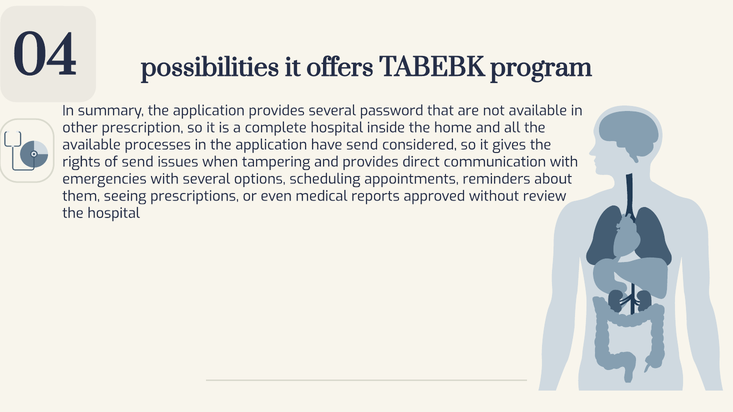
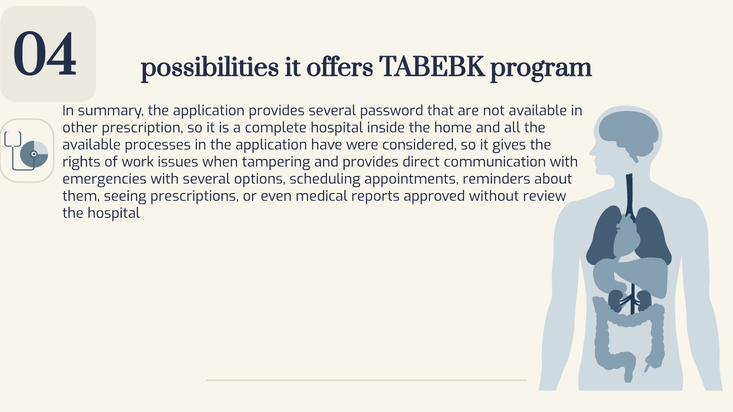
have send: send -> were
of send: send -> work
